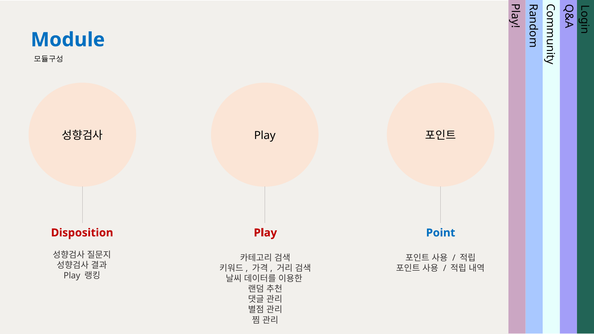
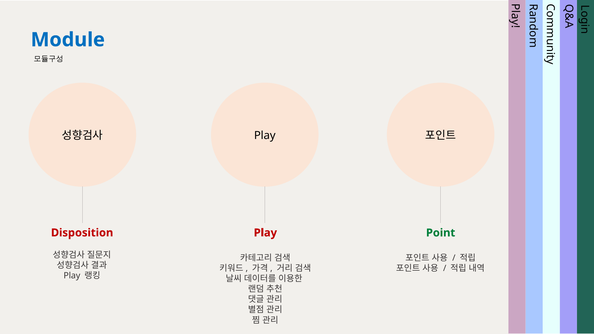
Point colour: blue -> green
